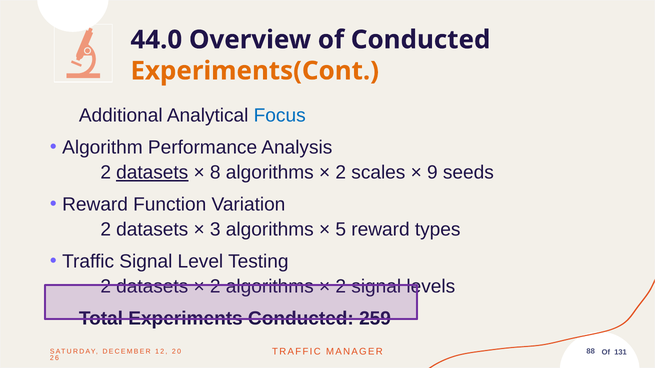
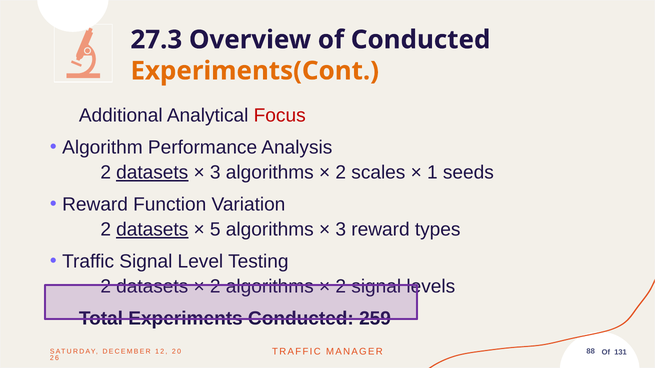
44.0: 44.0 -> 27.3
Focus colour: blue -> red
8 at (215, 173): 8 -> 3
9: 9 -> 1
datasets at (152, 230) underline: none -> present
3: 3 -> 5
5 at (341, 230): 5 -> 3
